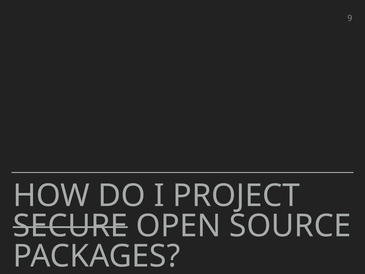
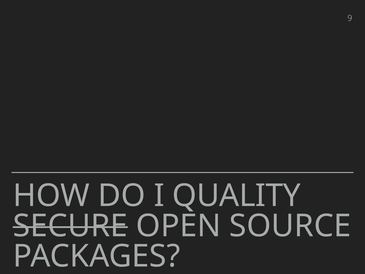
PROJECT: PROJECT -> QUALITY
